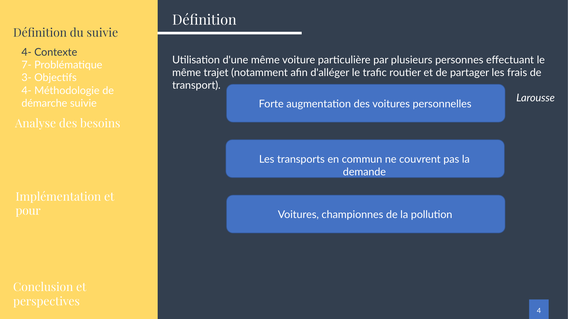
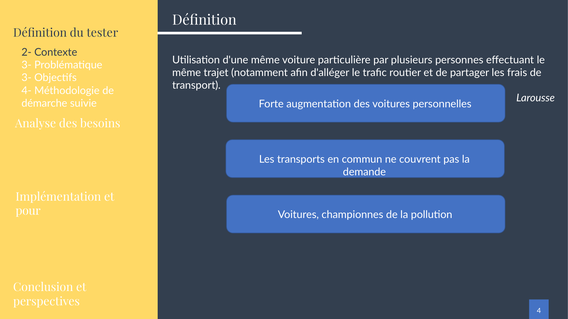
du suivie: suivie -> tester
4- at (26, 52): 4- -> 2-
7- at (26, 65): 7- -> 3-
